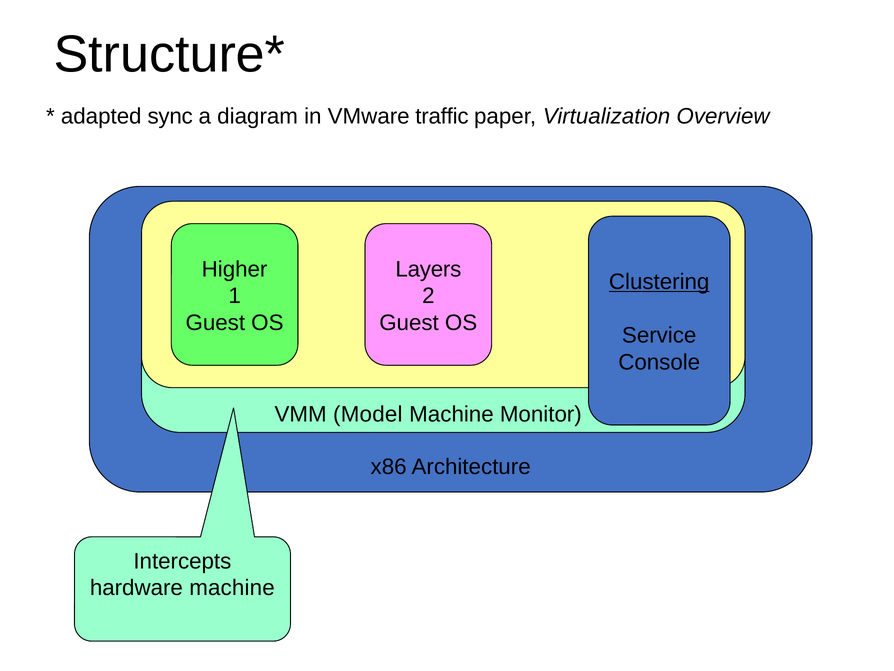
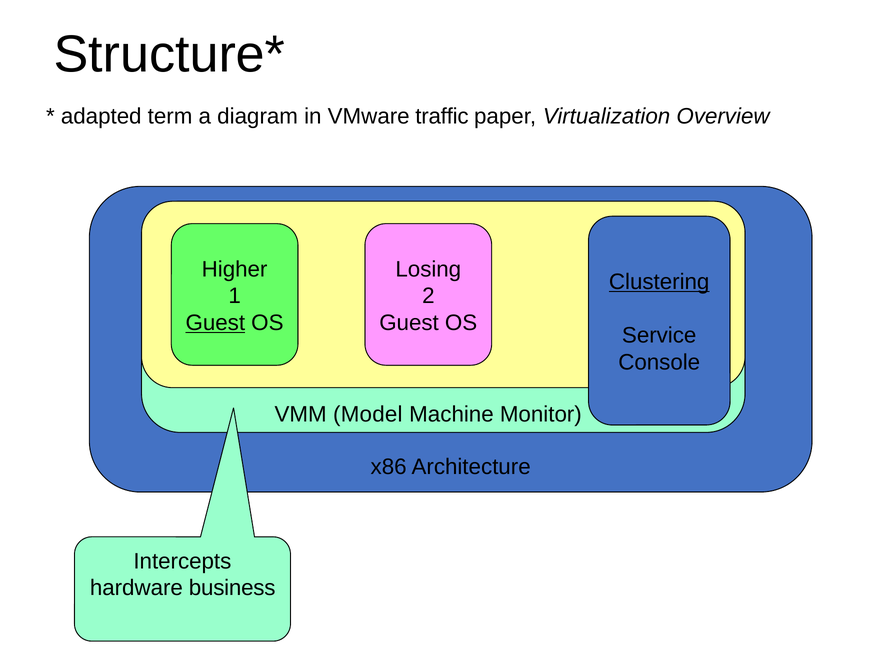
sync: sync -> term
Layers: Layers -> Losing
Guest at (215, 323) underline: none -> present
hardware machine: machine -> business
